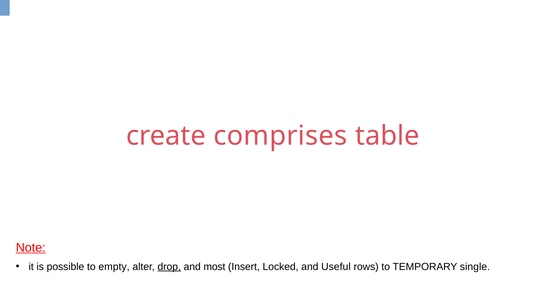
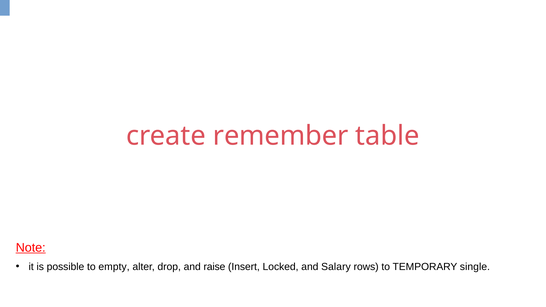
comprises: comprises -> remember
drop underline: present -> none
most: most -> raise
Useful: Useful -> Salary
